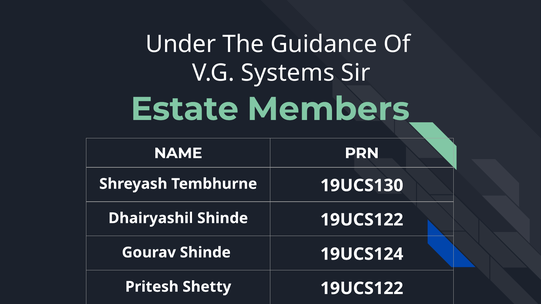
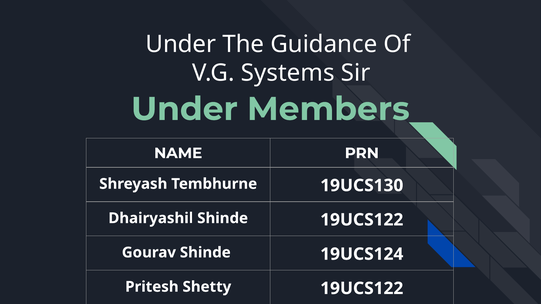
Estate at (185, 109): Estate -> Under
